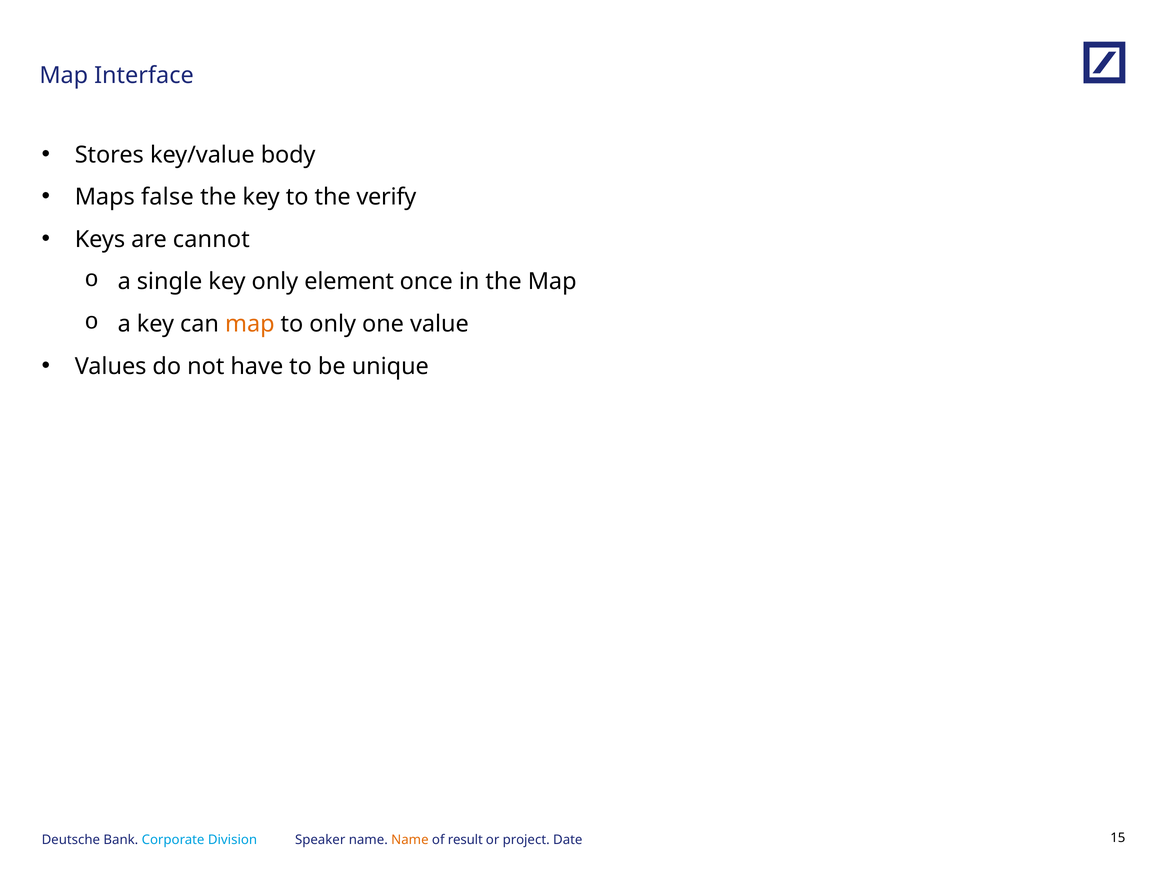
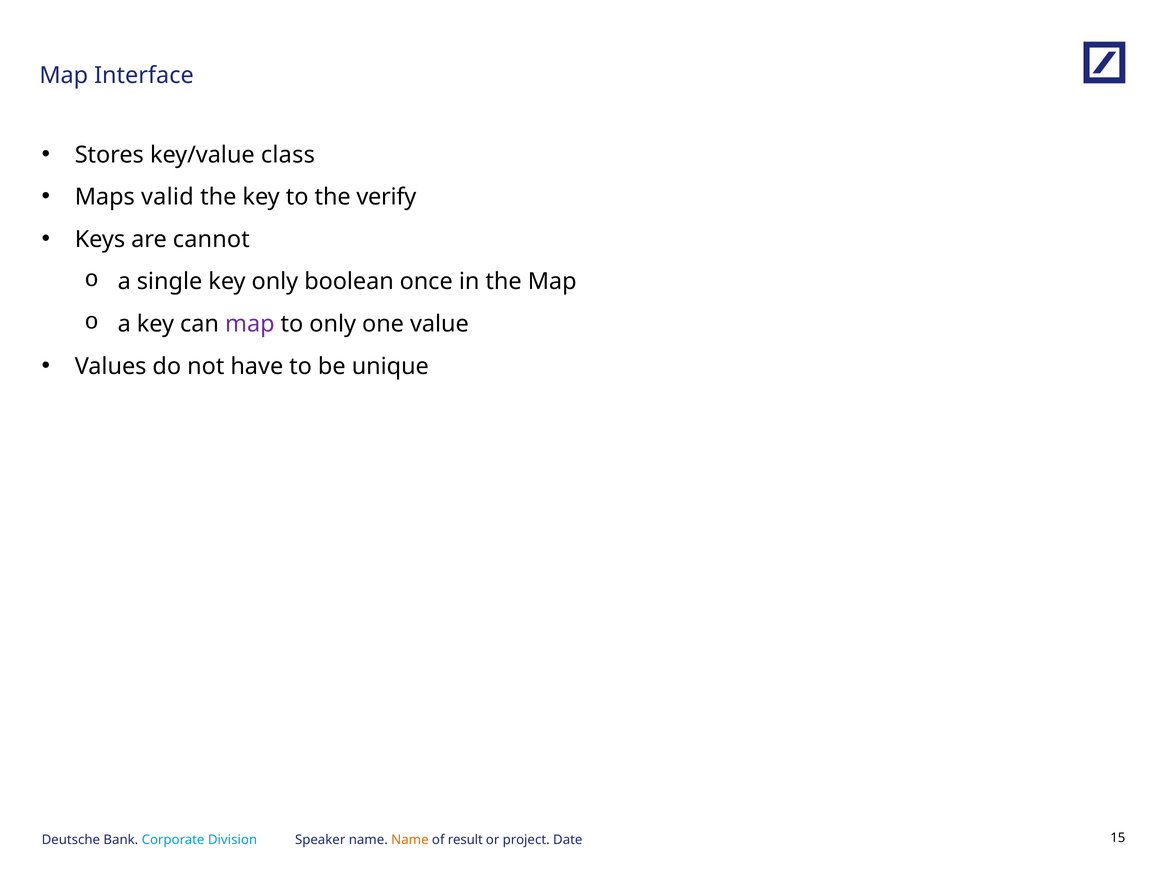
body: body -> class
false: false -> valid
element: element -> boolean
map at (250, 324) colour: orange -> purple
